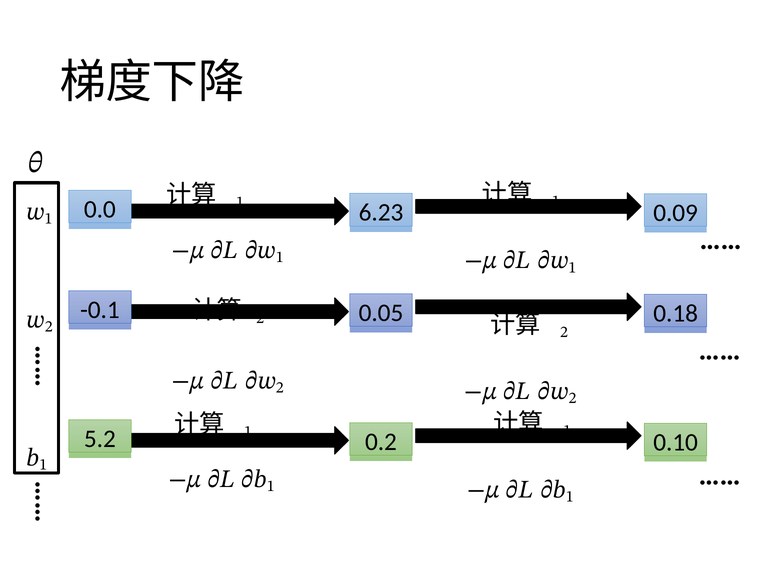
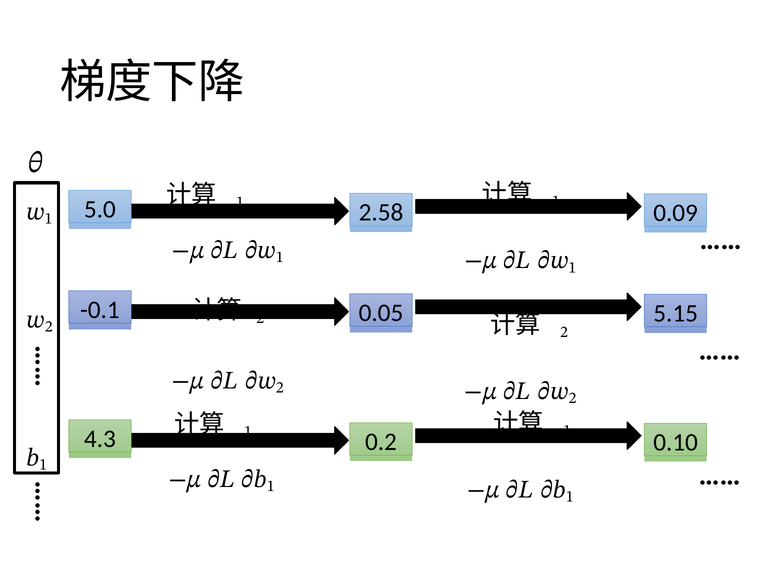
0.0: 0.0 -> 5.0
6.23: 6.23 -> 2.58
0.18: 0.18 -> 5.15
5.2: 5.2 -> 4.3
